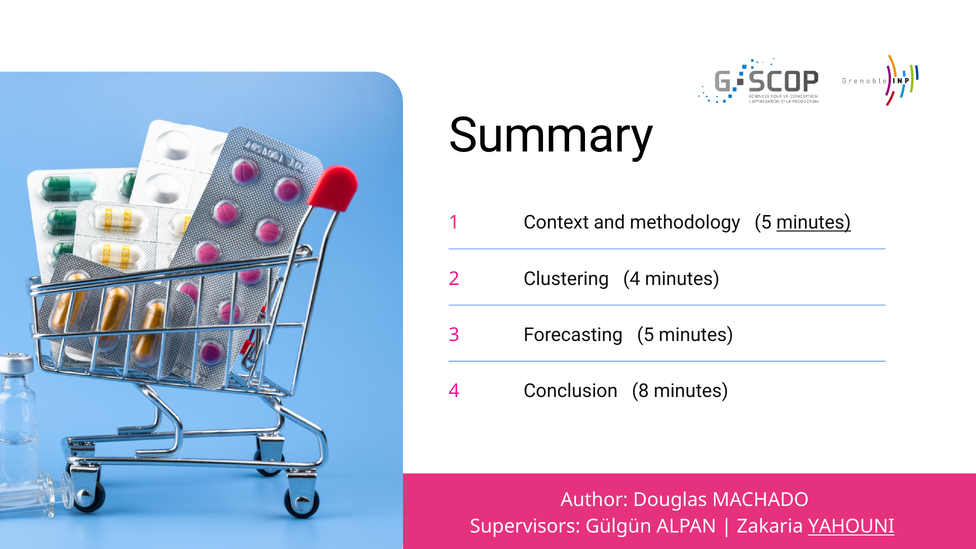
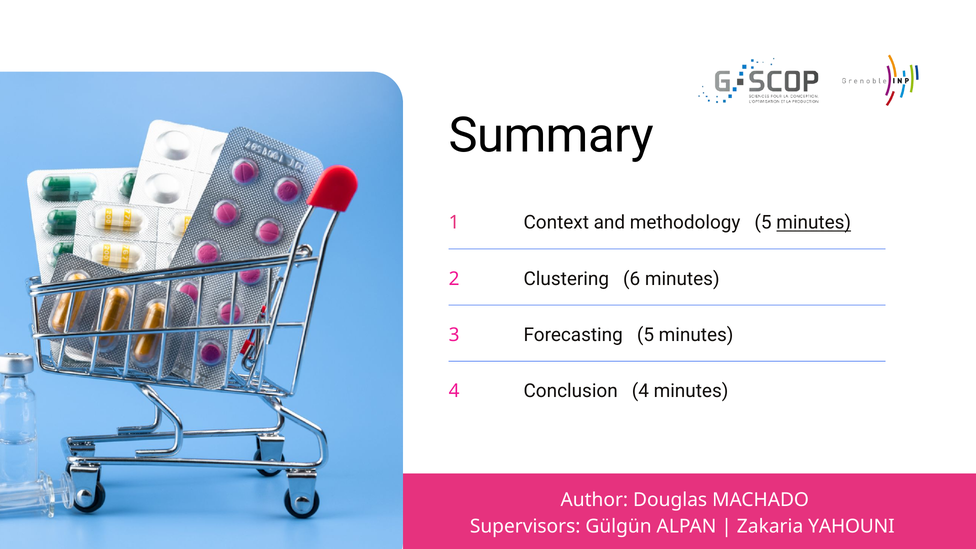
Clustering 4: 4 -> 6
Conclusion 8: 8 -> 4
YAHOUNI underline: present -> none
